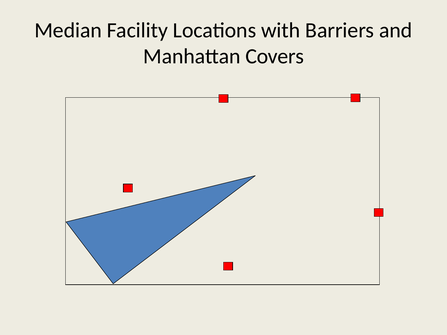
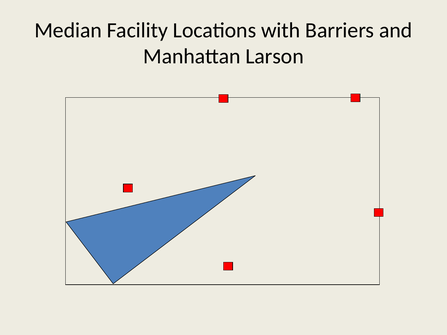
Covers: Covers -> Larson
